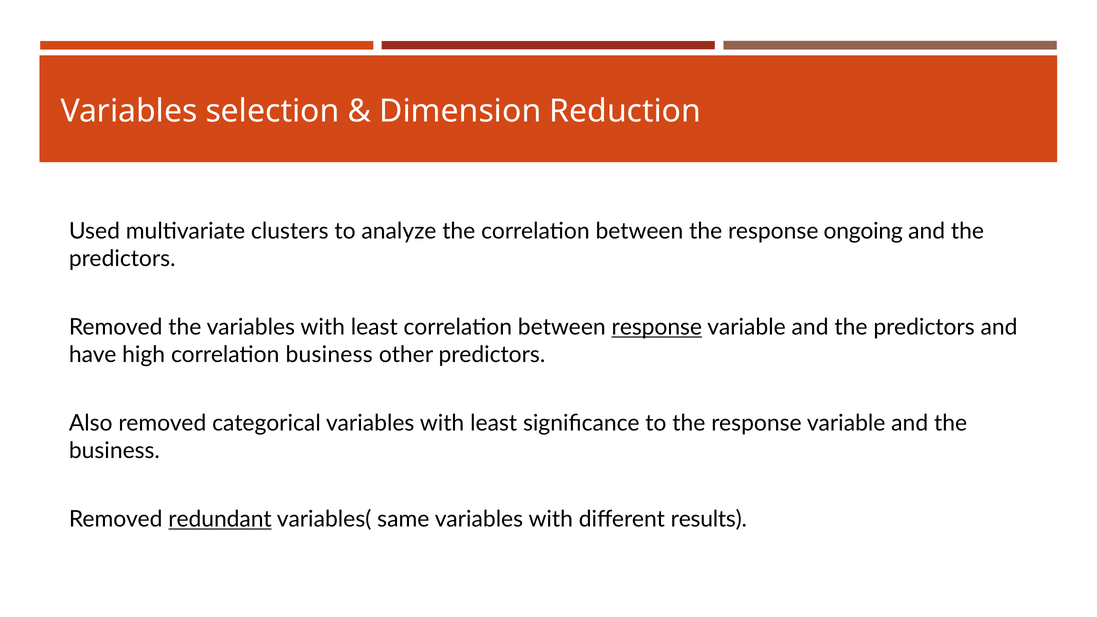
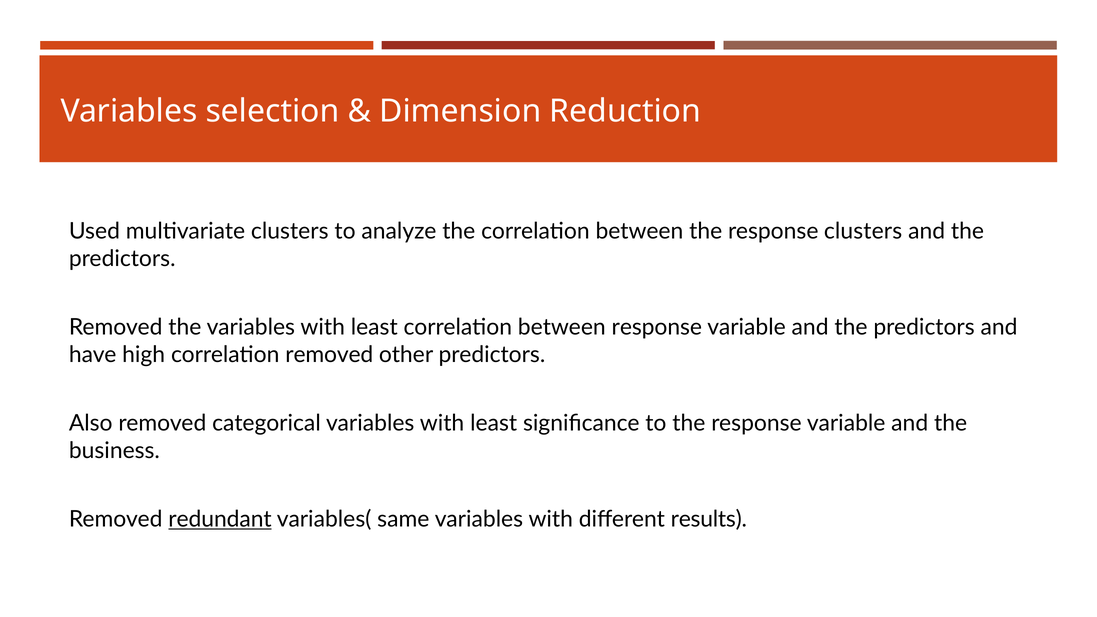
response ongoing: ongoing -> clusters
response at (657, 327) underline: present -> none
correlation business: business -> removed
